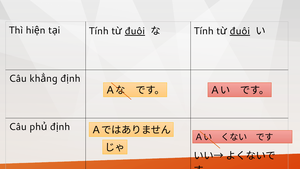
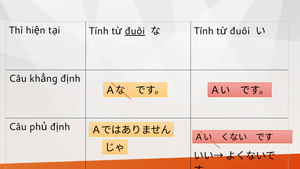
đuôi at (240, 31) underline: present -> none
